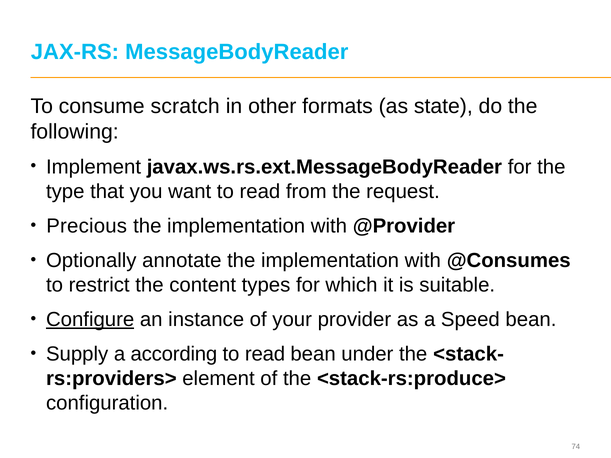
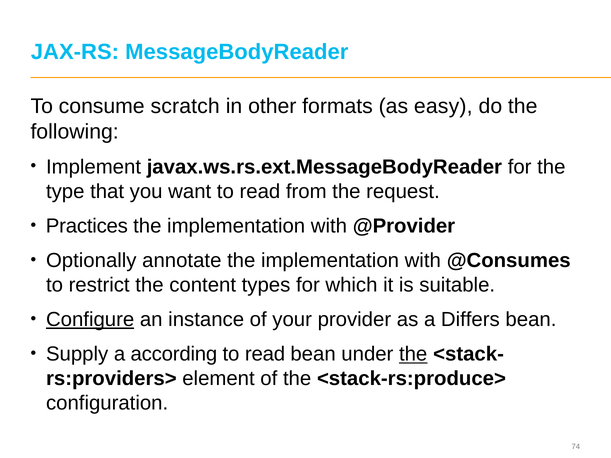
state: state -> easy
Precious: Precious -> Practices
Speed: Speed -> Differs
the at (413, 354) underline: none -> present
